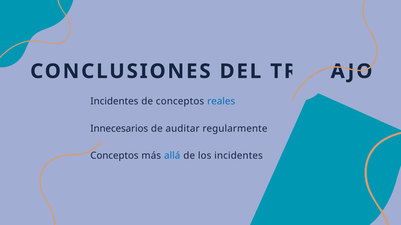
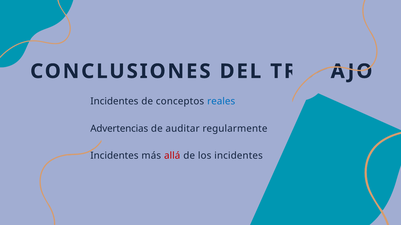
Innecesarios: Innecesarios -> Advertencias
Conceptos at (114, 156): Conceptos -> Incidentes
allá colour: blue -> red
